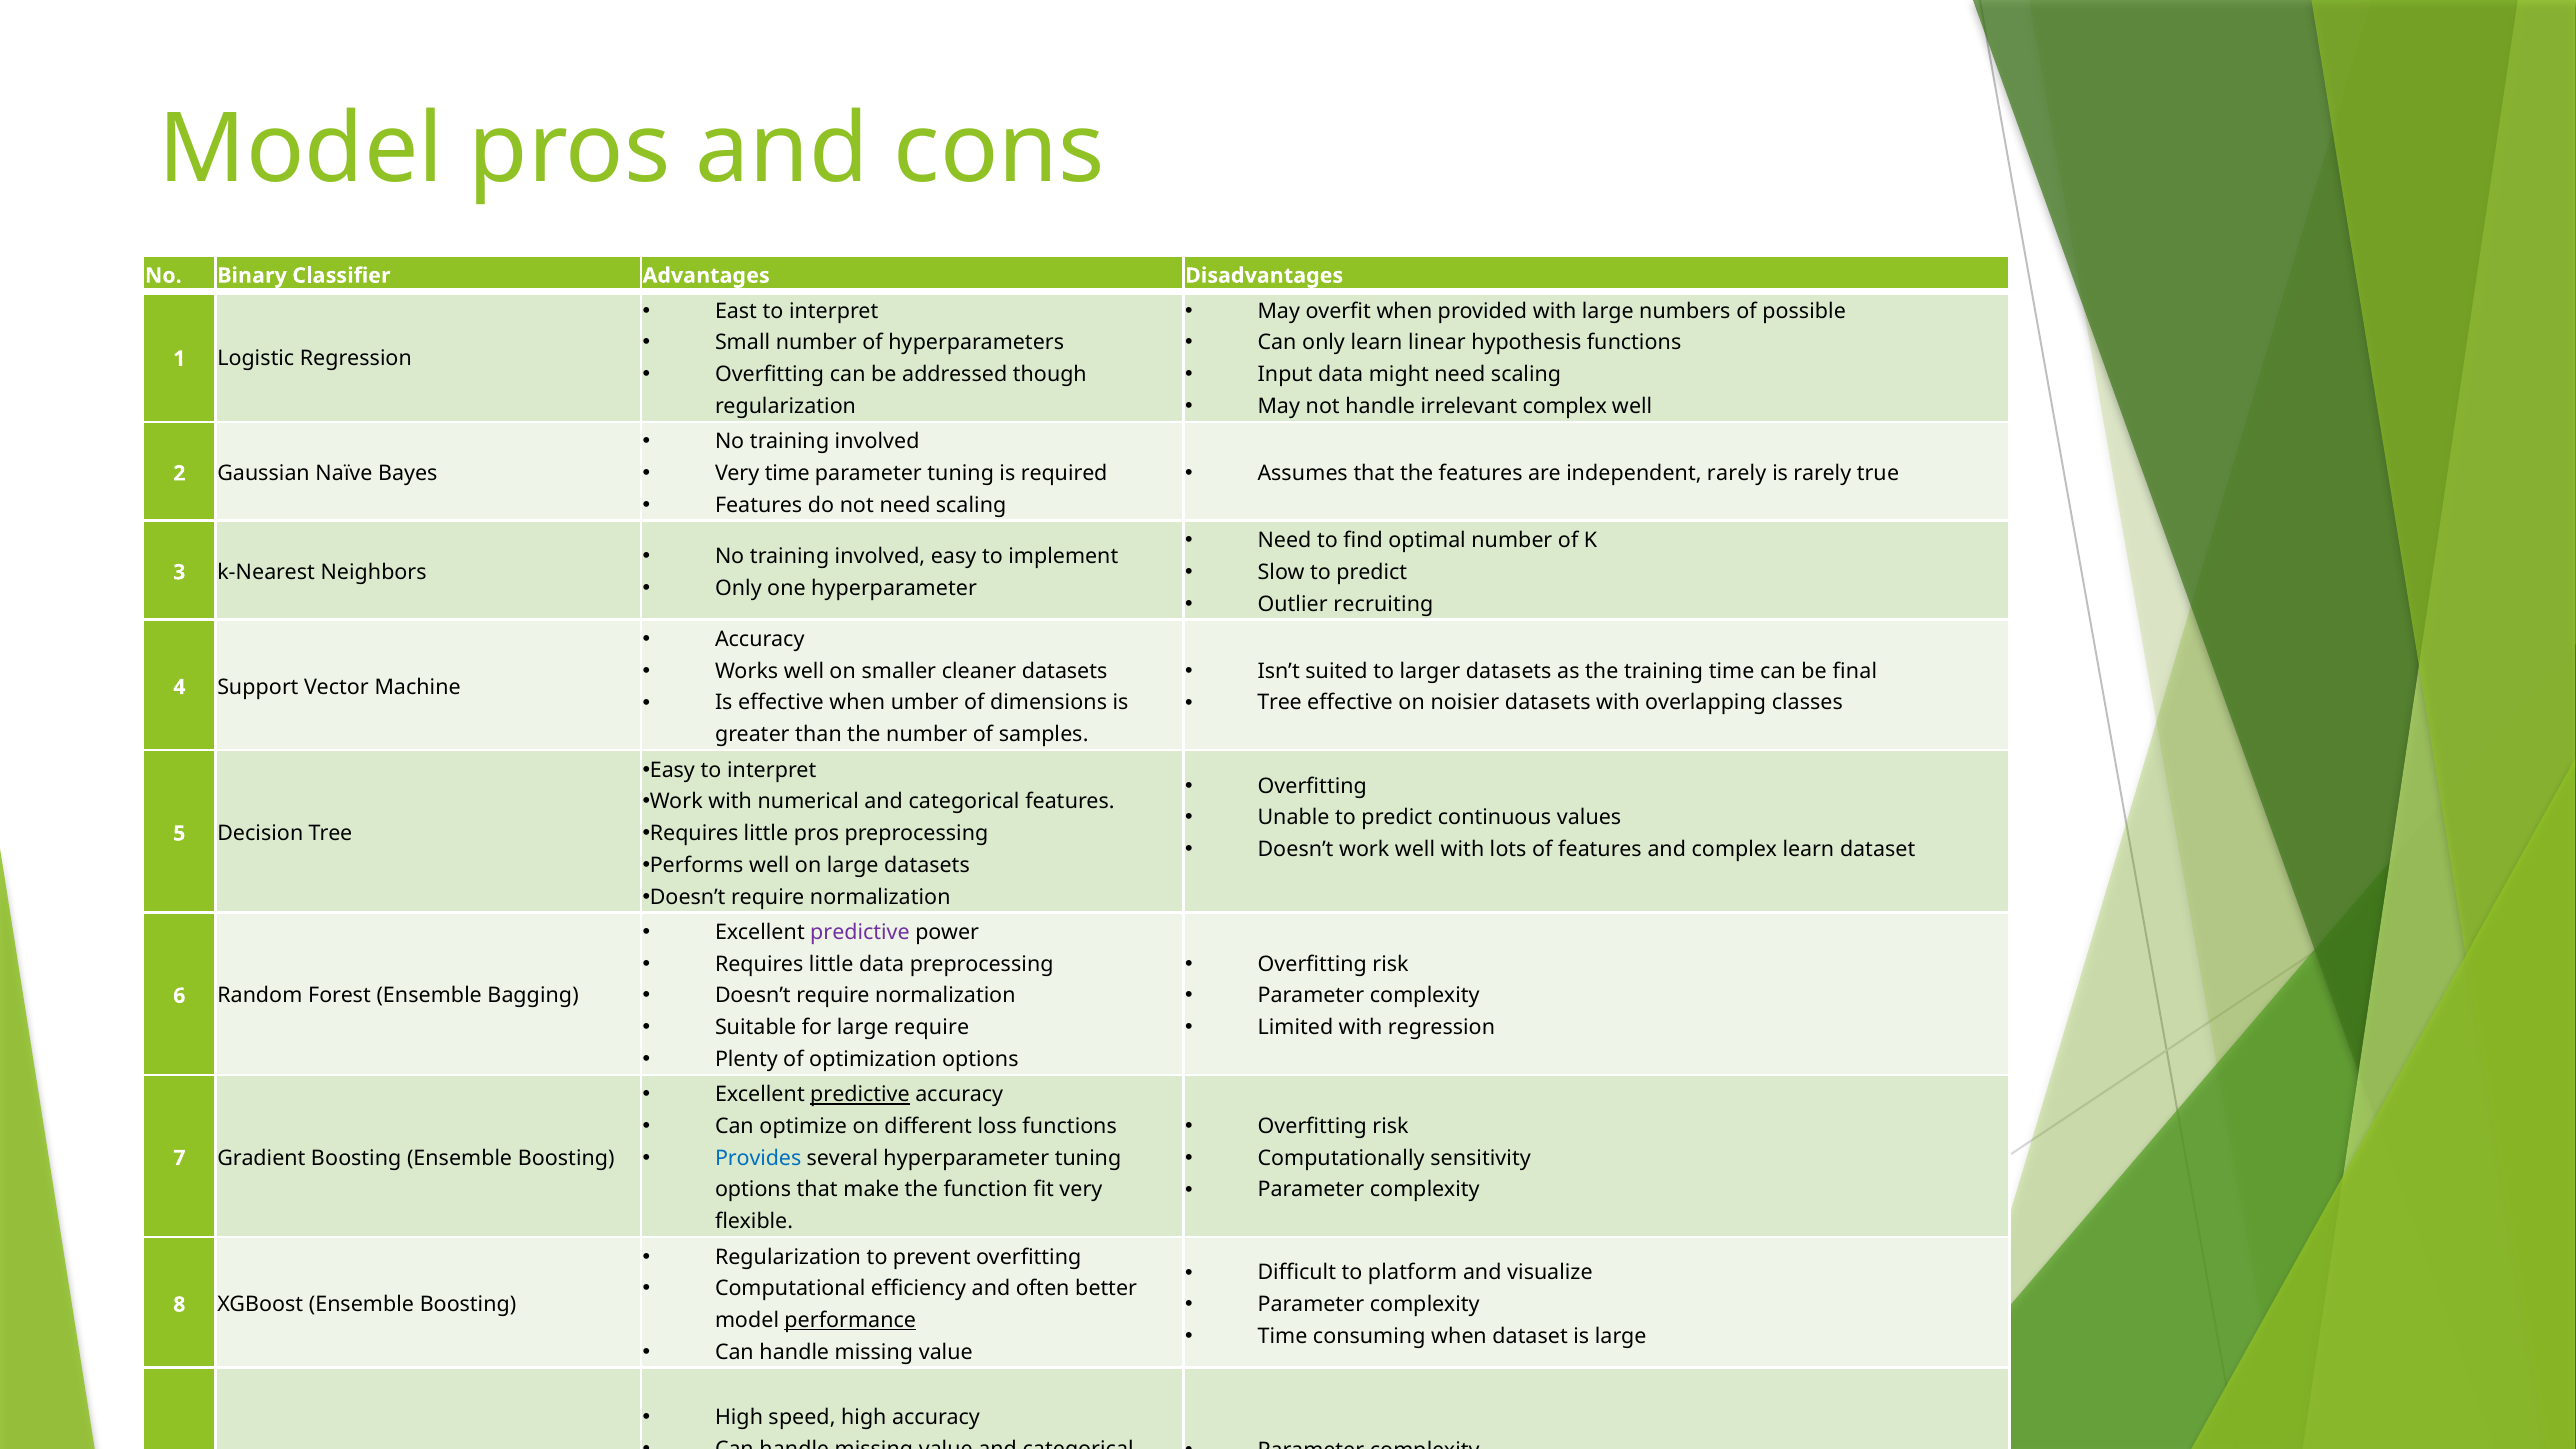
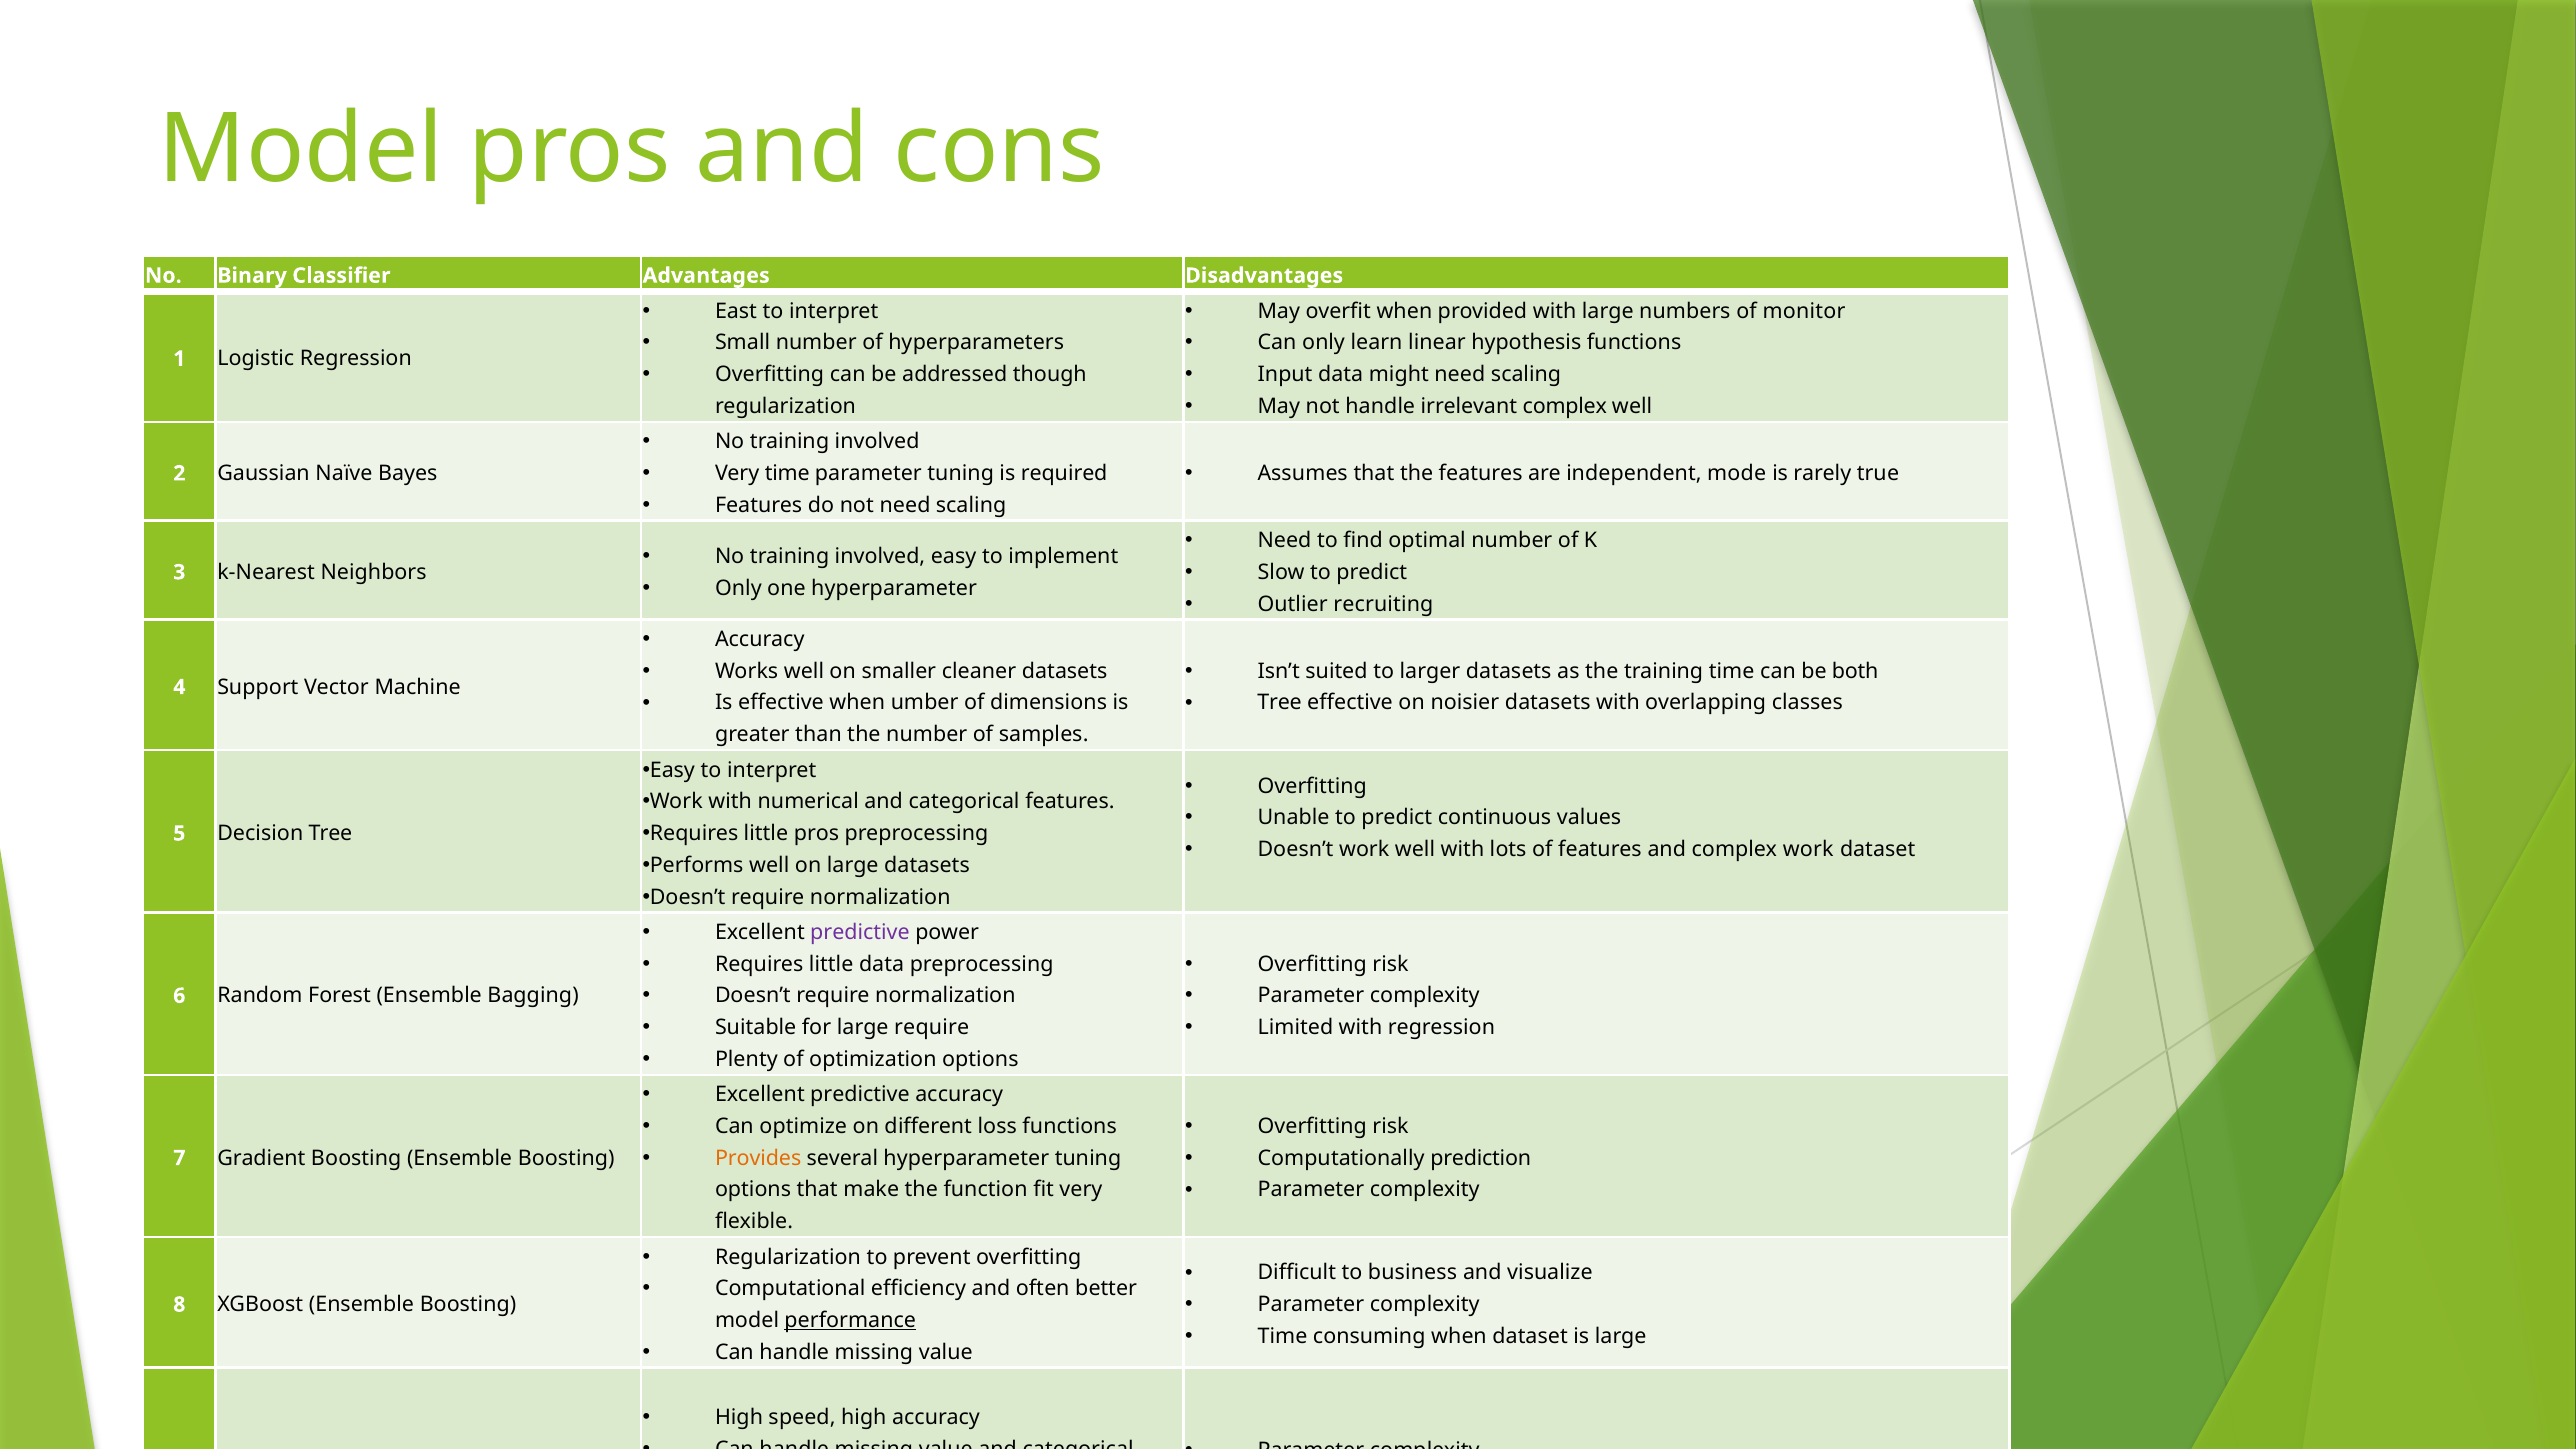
of possible: possible -> monitor
independent rarely: rarely -> mode
be final: final -> both
complex learn: learn -> work
predictive at (860, 1095) underline: present -> none
Provides colour: blue -> orange
sensitivity: sensitivity -> prediction
platform: platform -> business
